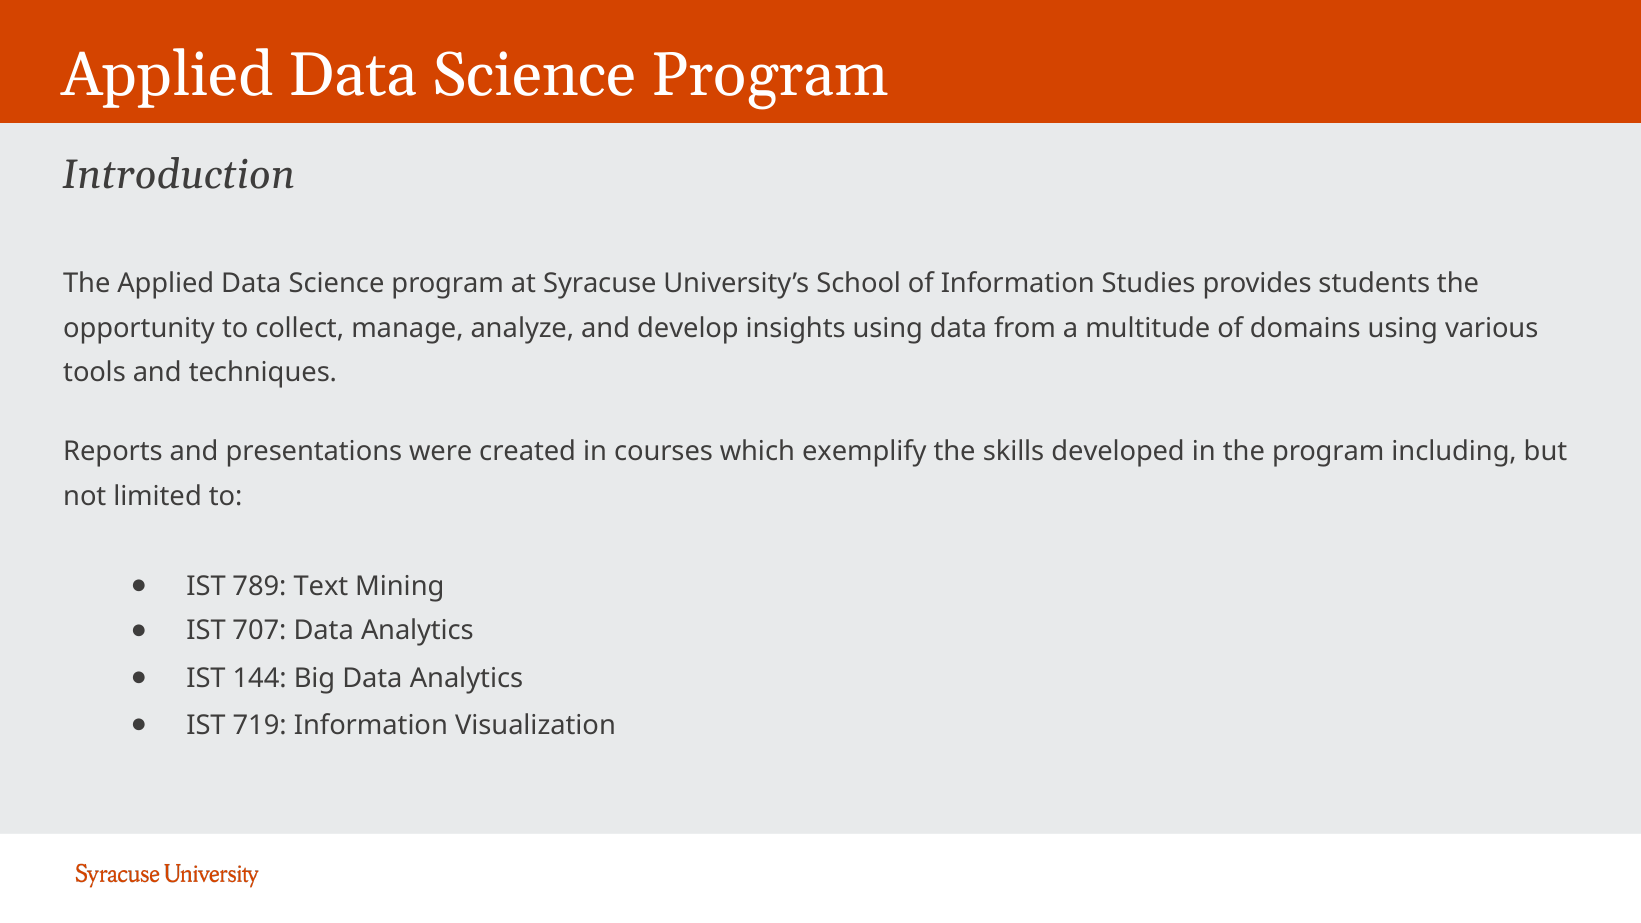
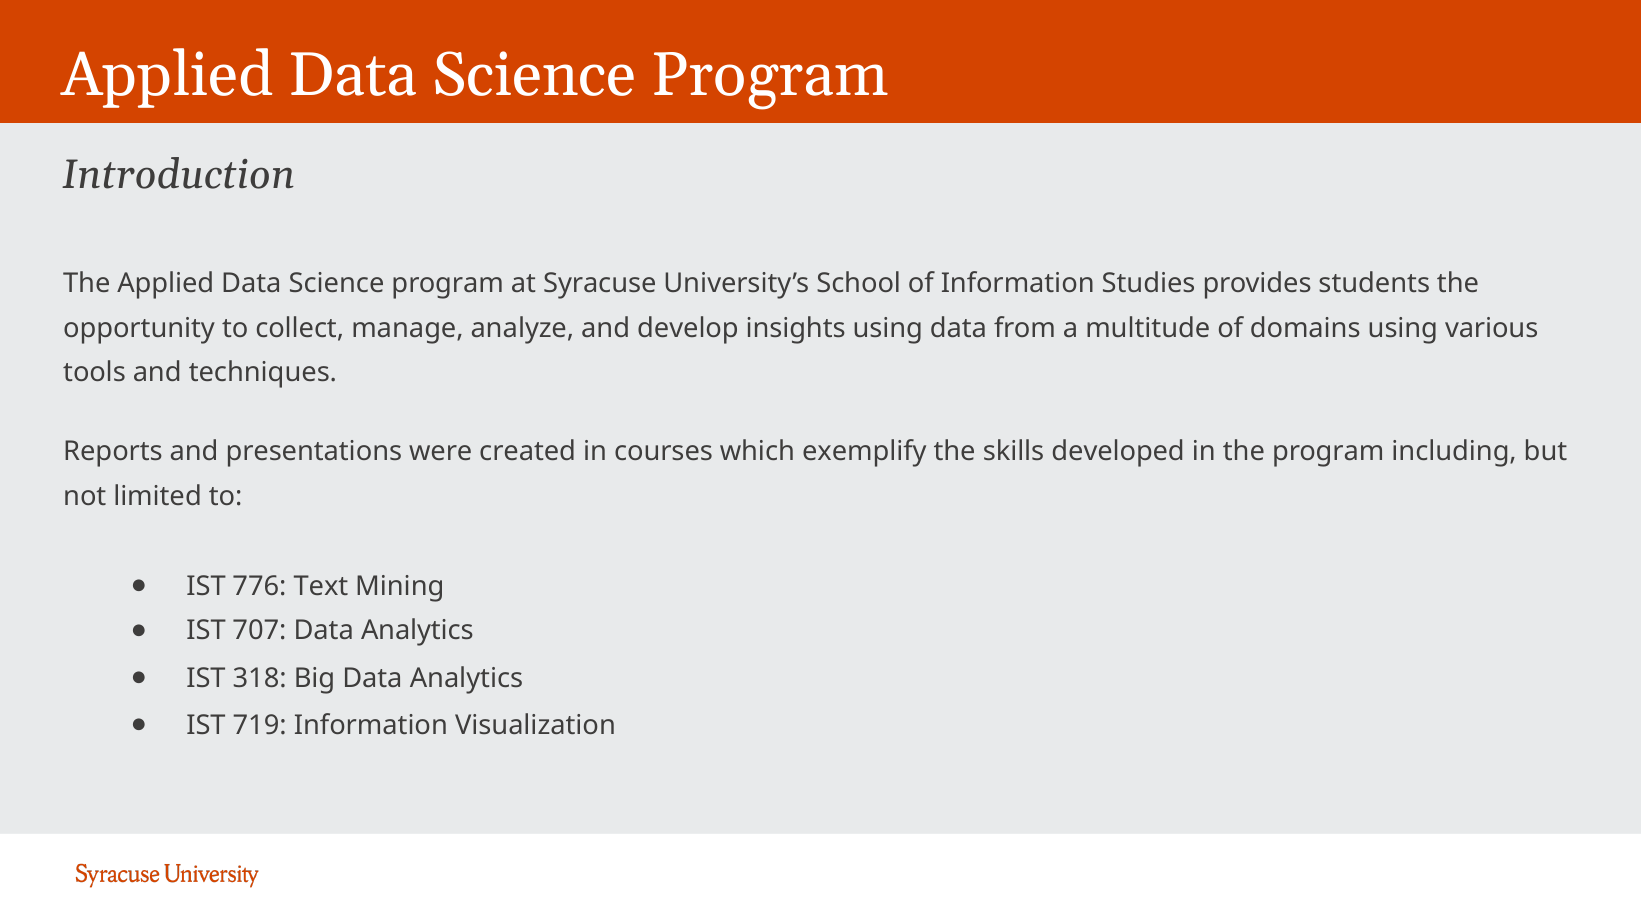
789: 789 -> 776
144: 144 -> 318
